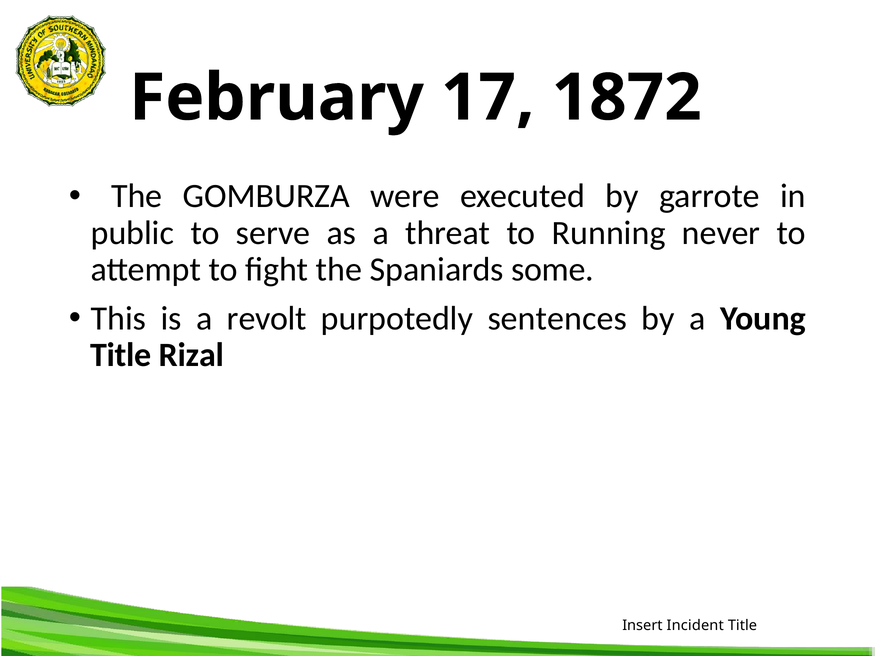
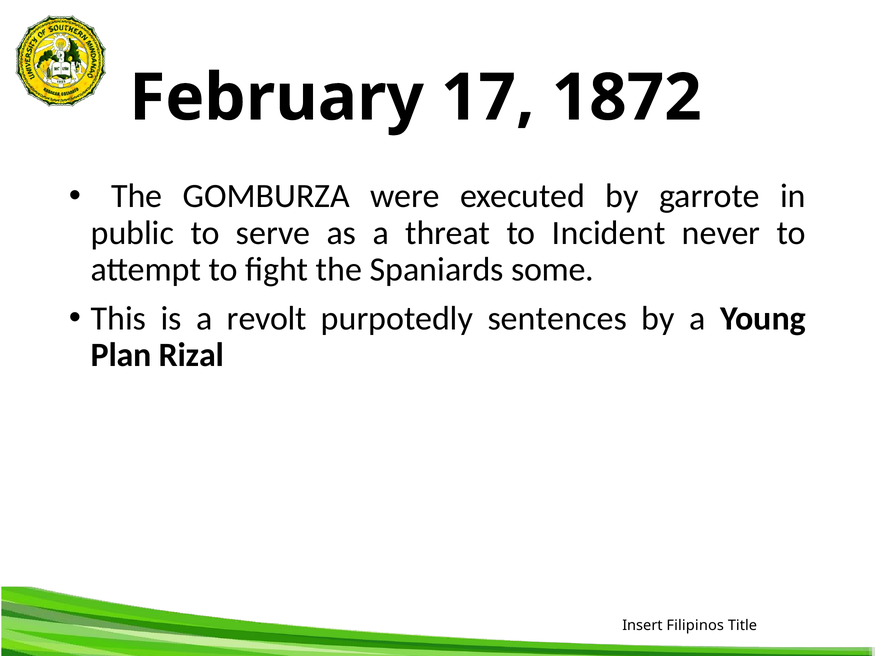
Running: Running -> Incident
Title at (121, 355): Title -> Plan
Incident: Incident -> Filipinos
